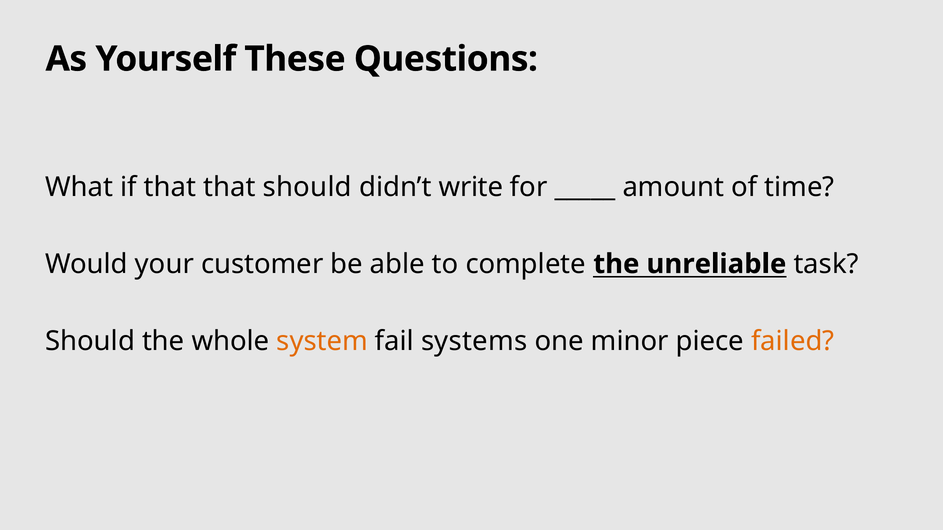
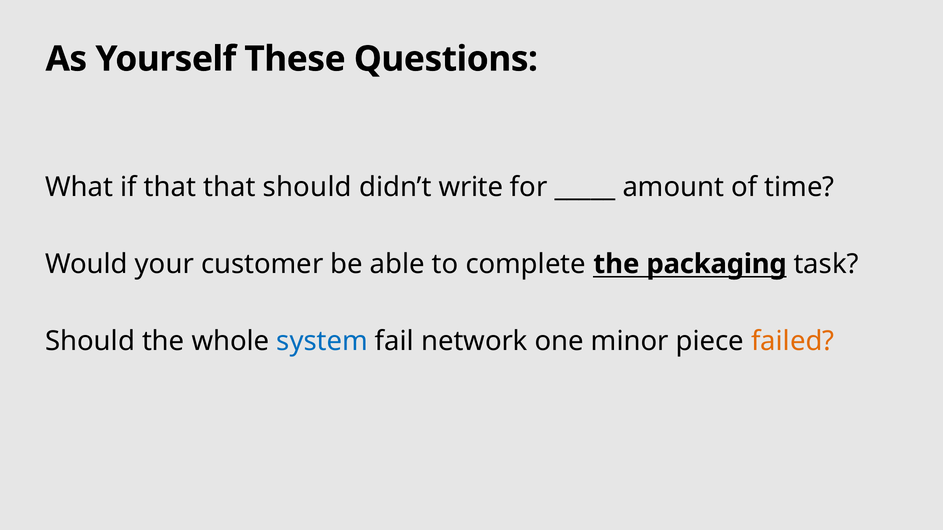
unreliable: unreliable -> packaging
system colour: orange -> blue
systems: systems -> network
